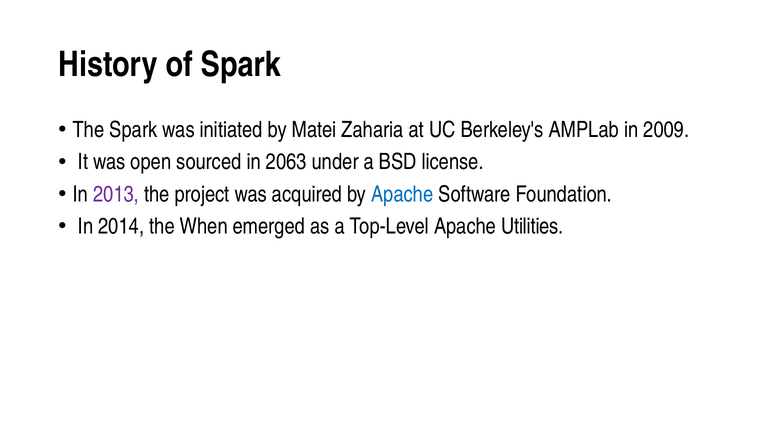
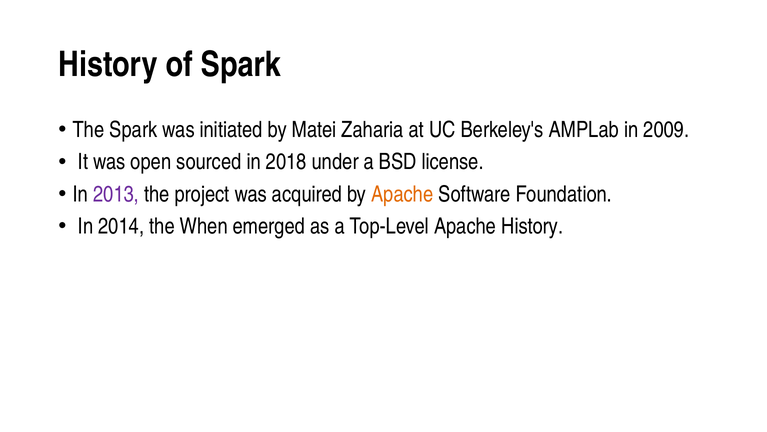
2063: 2063 -> 2018
Apache at (402, 194) colour: blue -> orange
Apache Utilities: Utilities -> History
